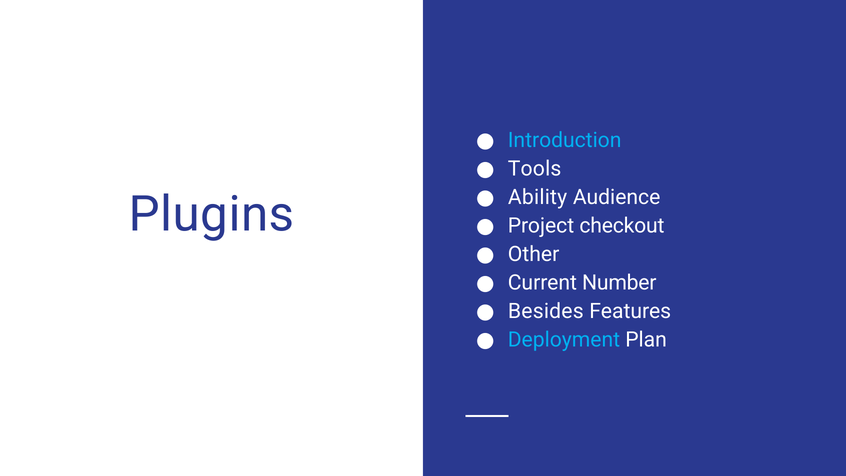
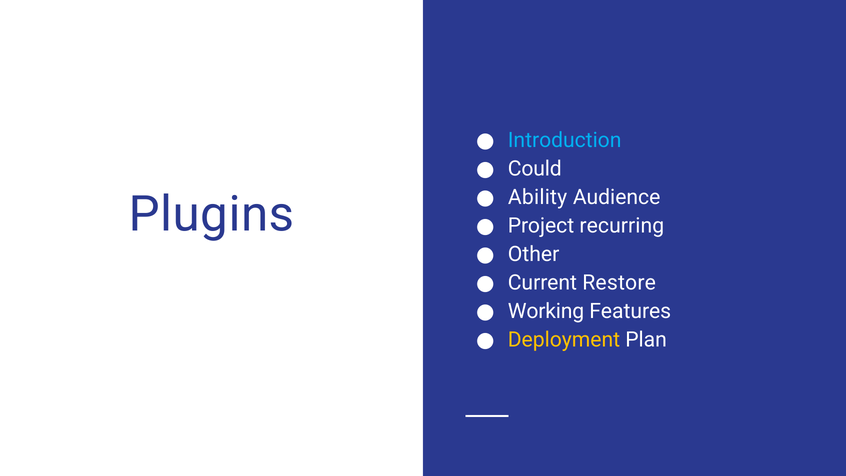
Tools: Tools -> Could
checkout: checkout -> recurring
Number: Number -> Restore
Besides: Besides -> Working
Deployment colour: light blue -> yellow
